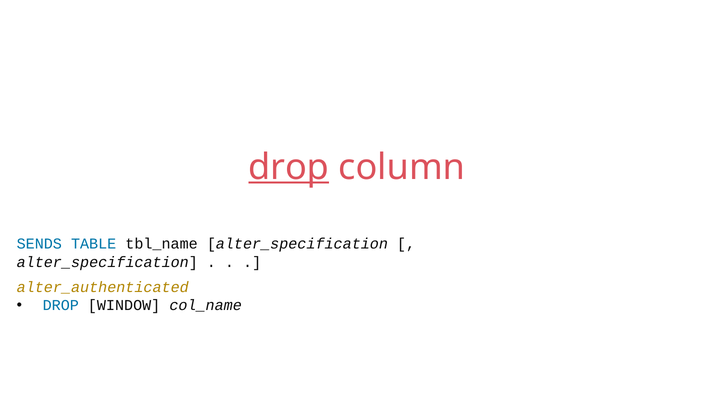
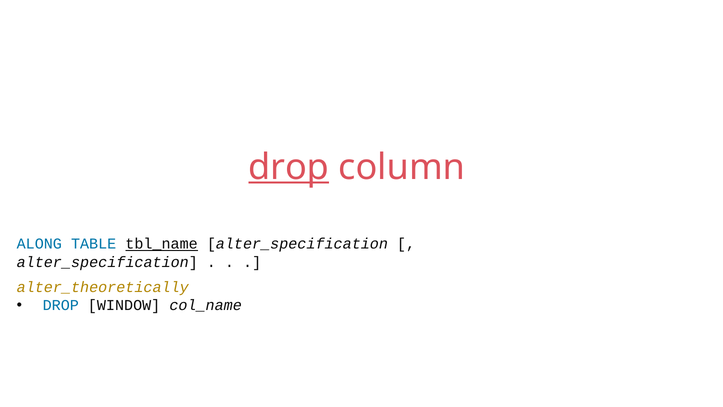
SENDS: SENDS -> ALONG
tbl_name underline: none -> present
alter_authenticated: alter_authenticated -> alter_theoretically
